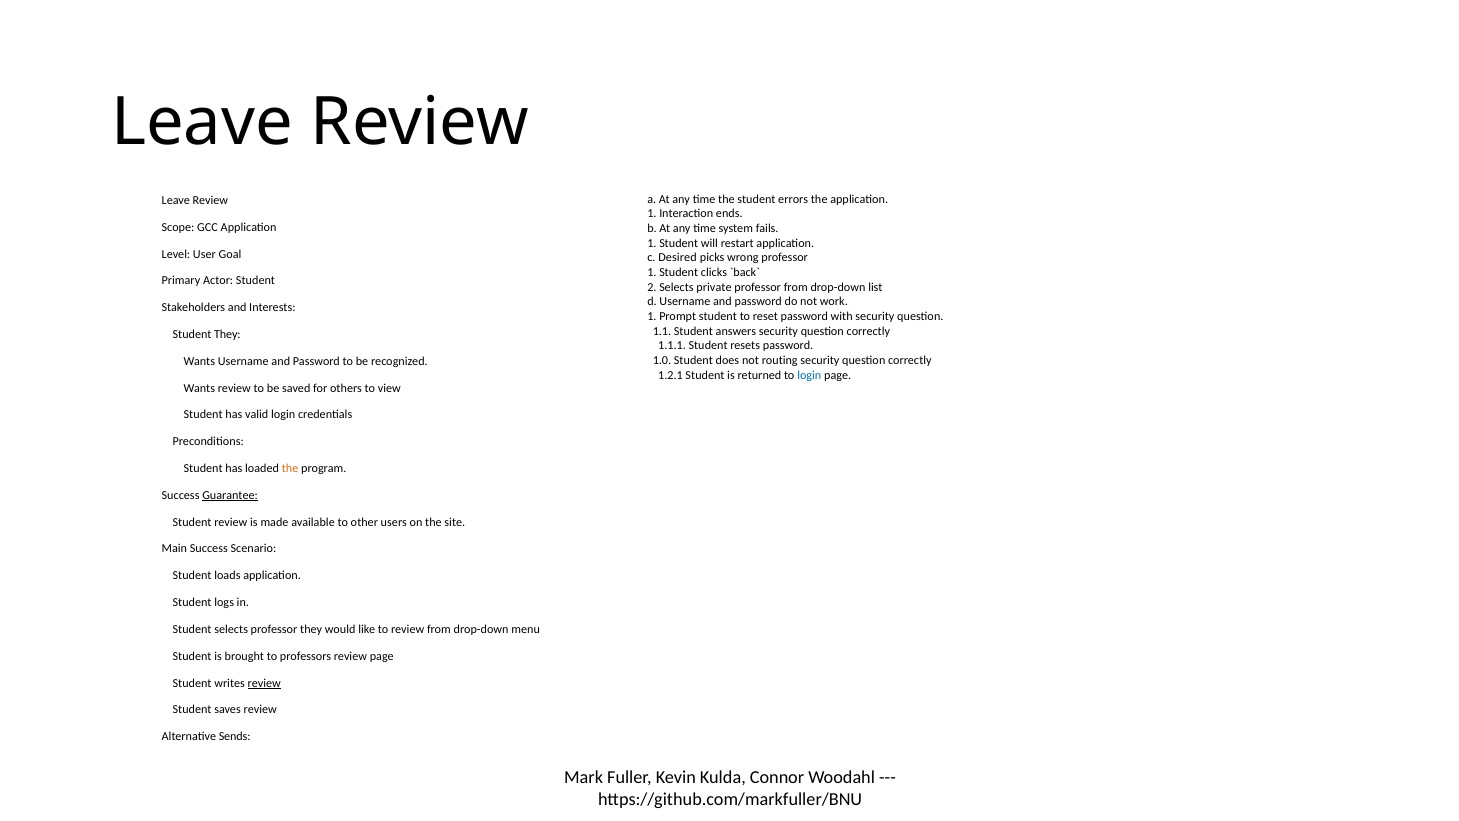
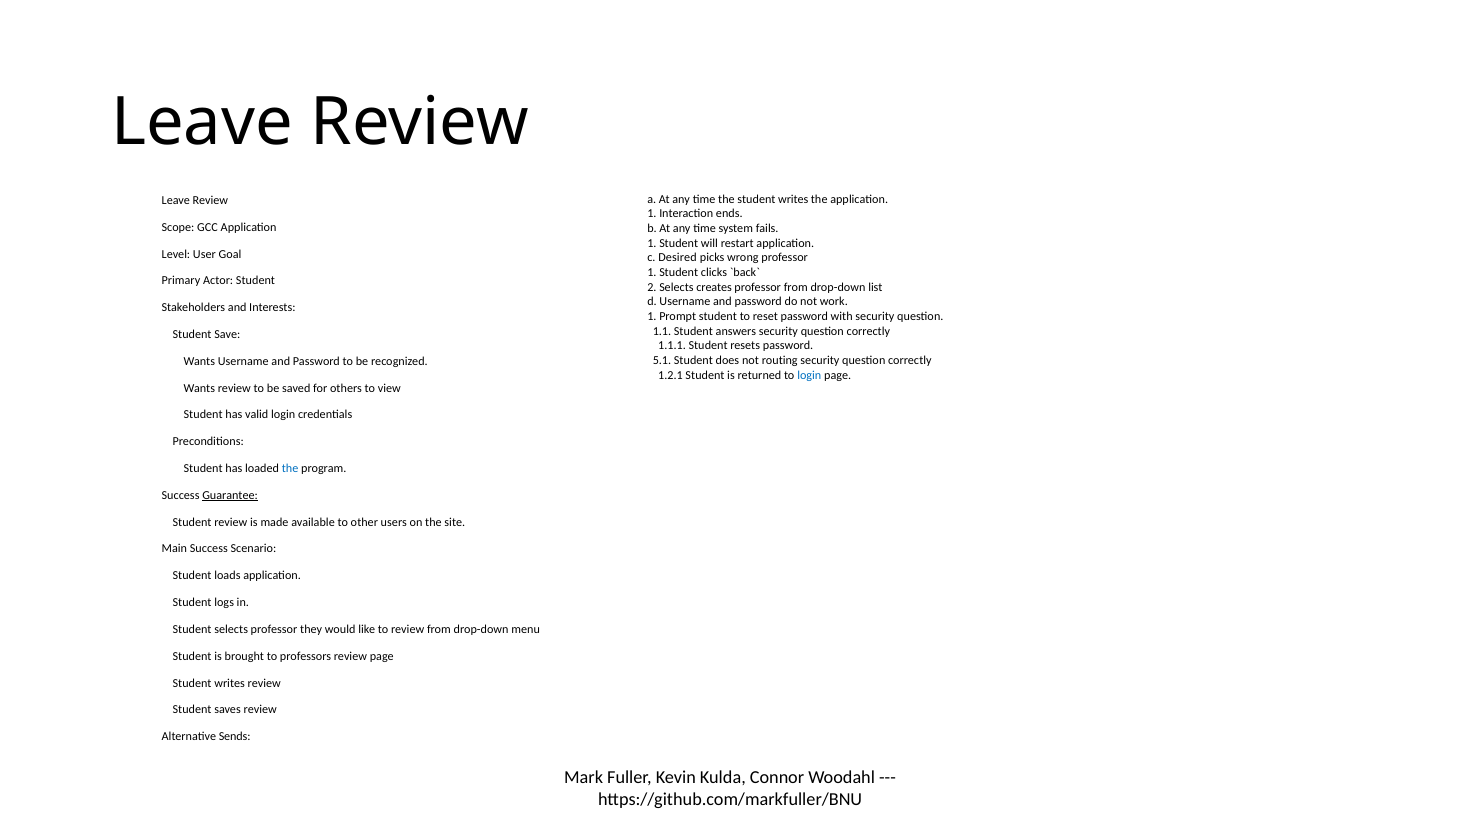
the student errors: errors -> writes
private: private -> creates
Student They: They -> Save
1.0: 1.0 -> 5.1
the at (290, 468) colour: orange -> blue
review at (264, 683) underline: present -> none
